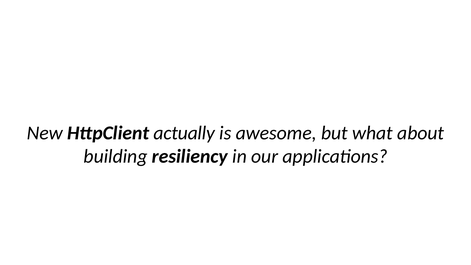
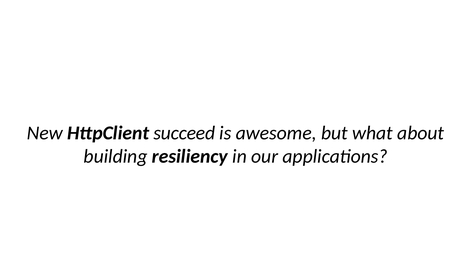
actually: actually -> succeed
